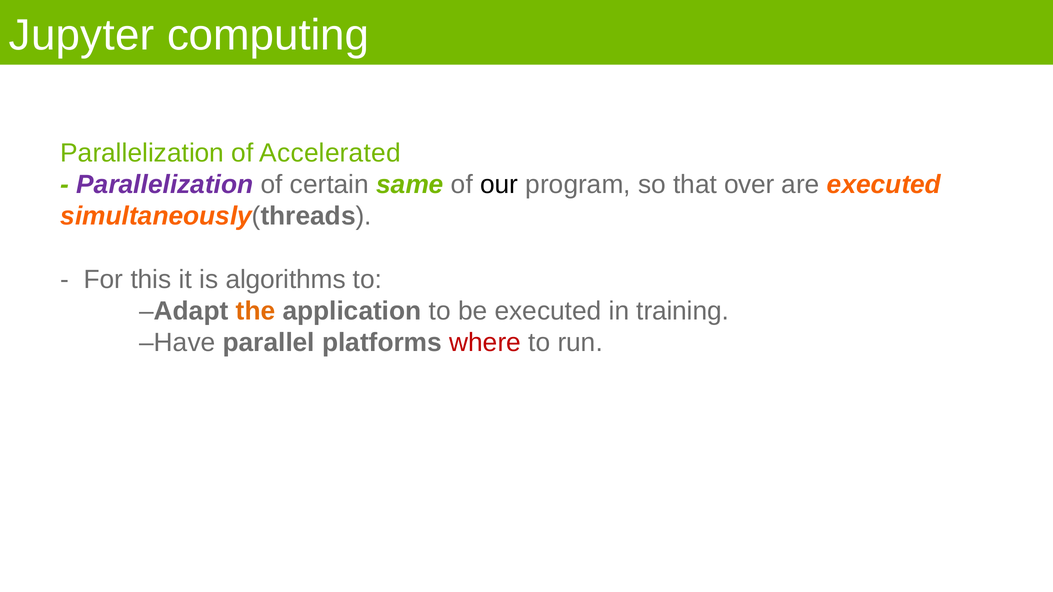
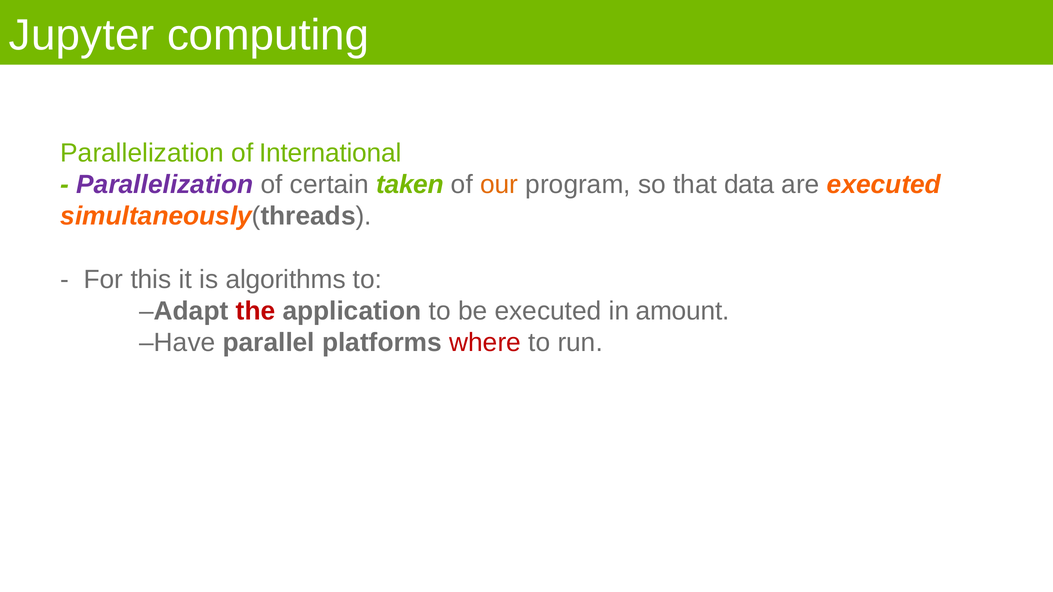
Accelerated: Accelerated -> International
same: same -> taken
our colour: black -> orange
over: over -> data
the colour: orange -> red
training: training -> amount
